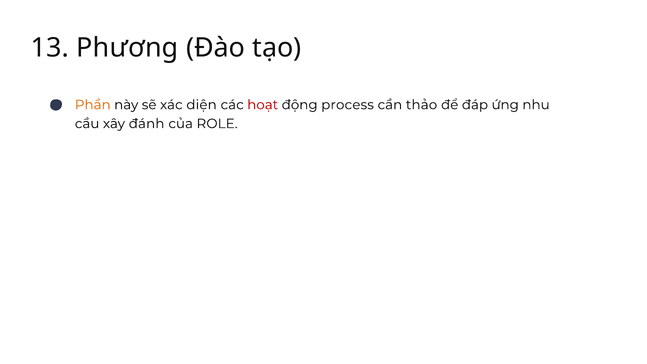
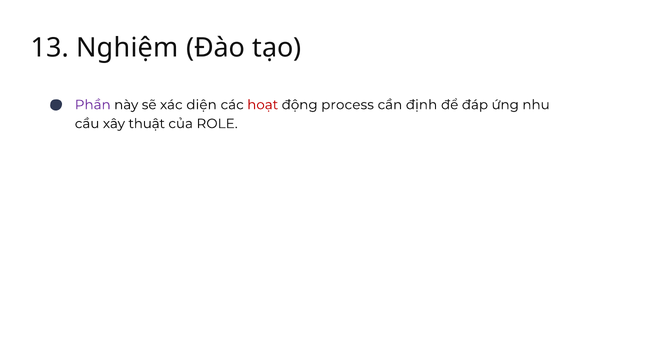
Phương: Phương -> Nghiệm
Phần colour: orange -> purple
thảo: thảo -> định
đánh: đánh -> thuật
